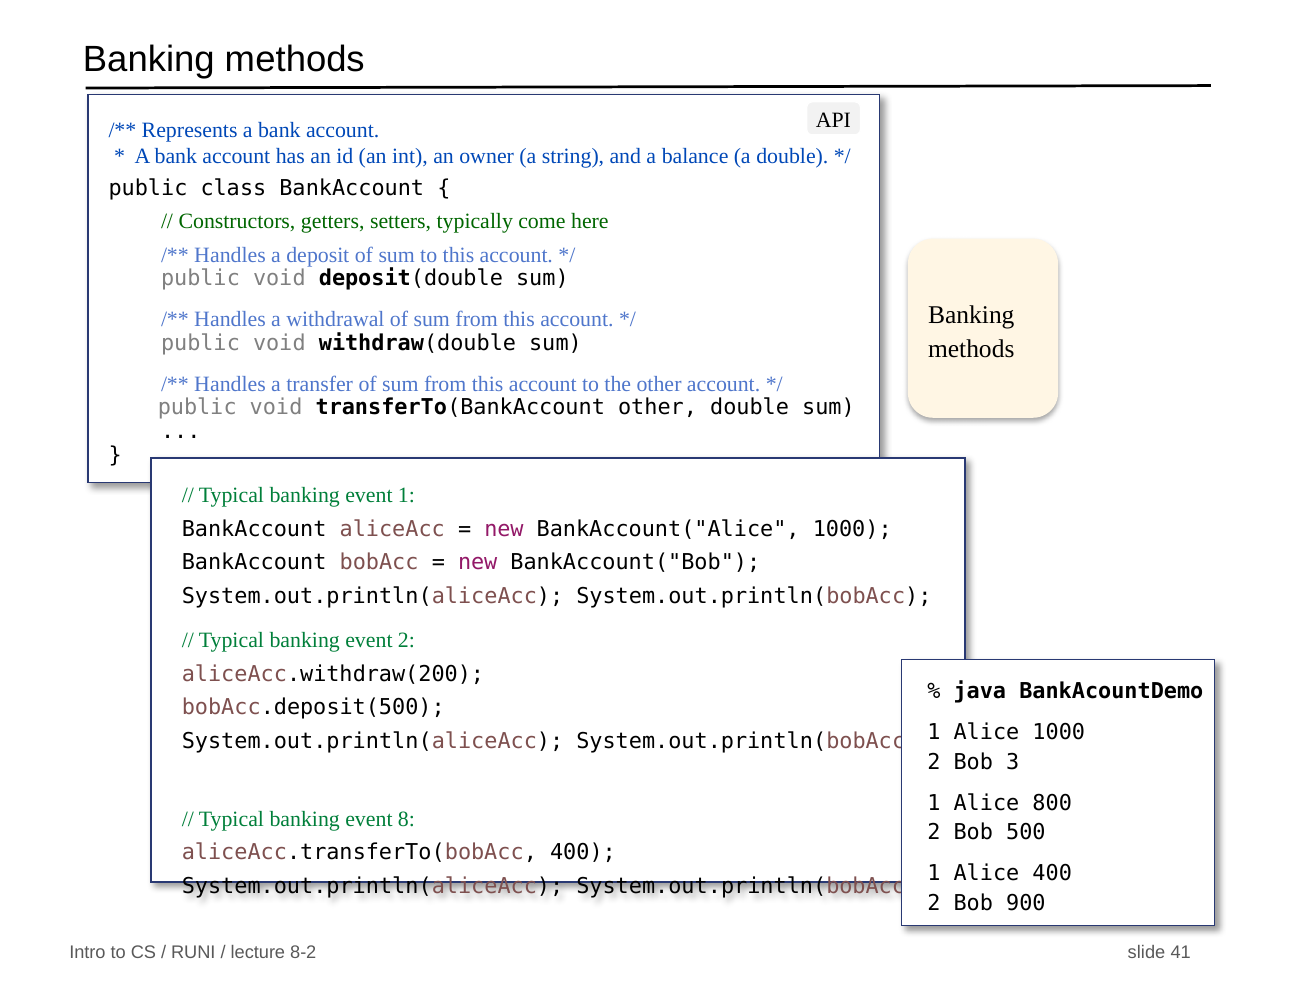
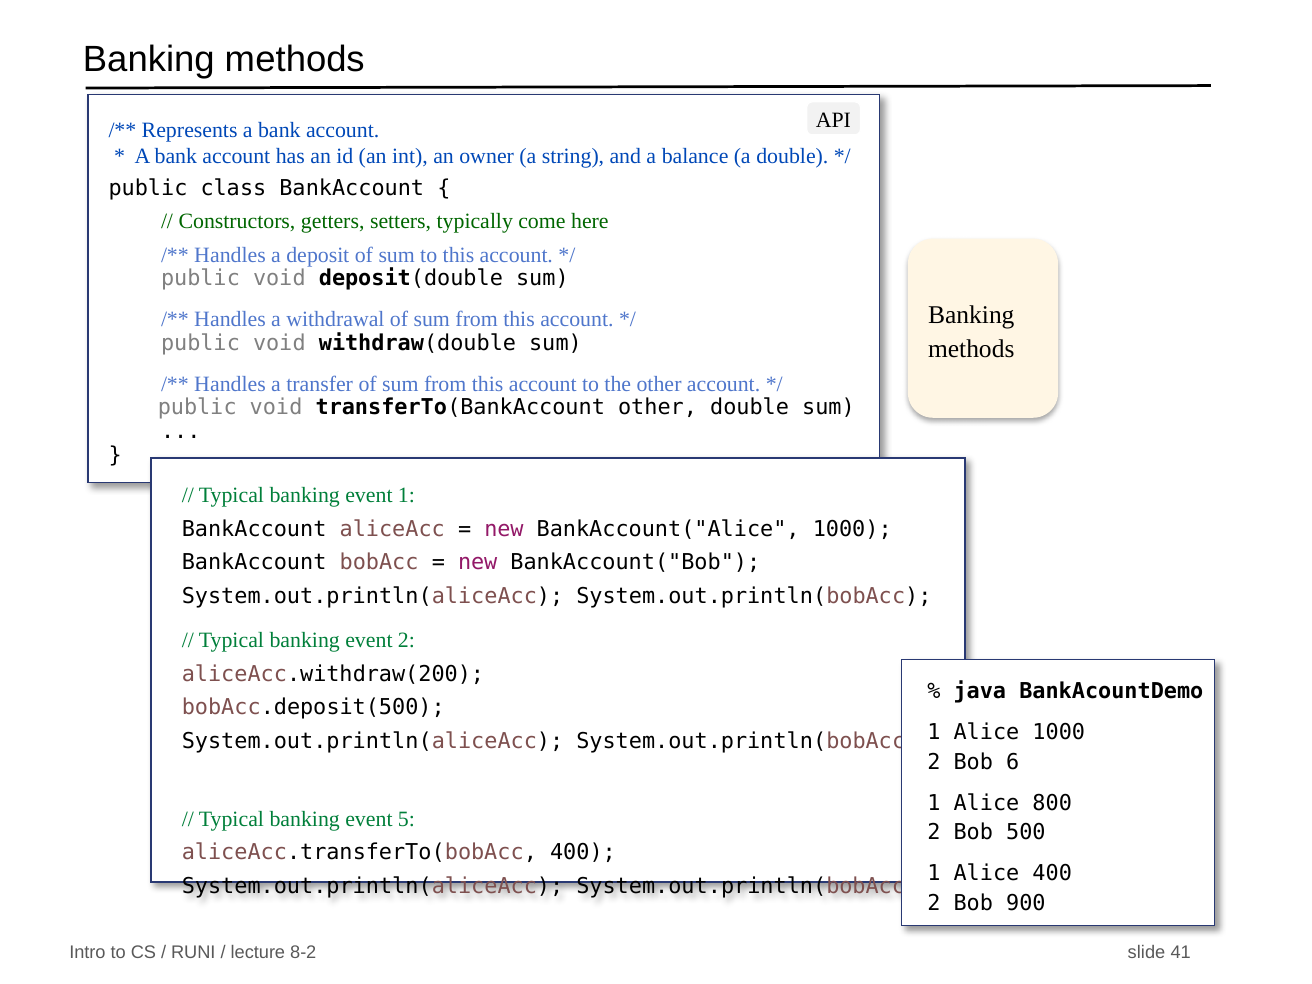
3: 3 -> 6
8: 8 -> 5
